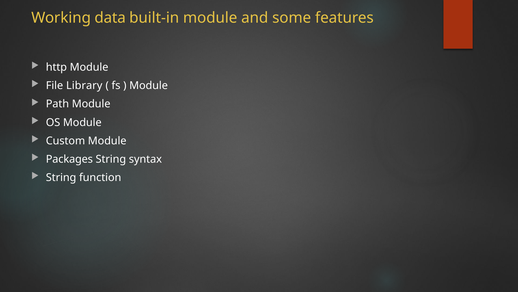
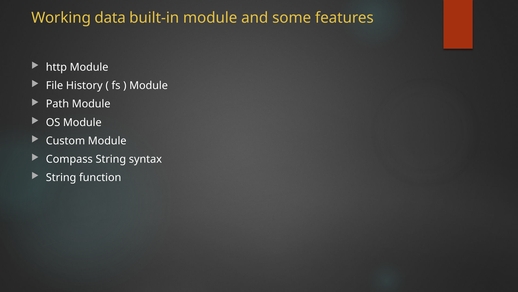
Library: Library -> History
Packages: Packages -> Compass
